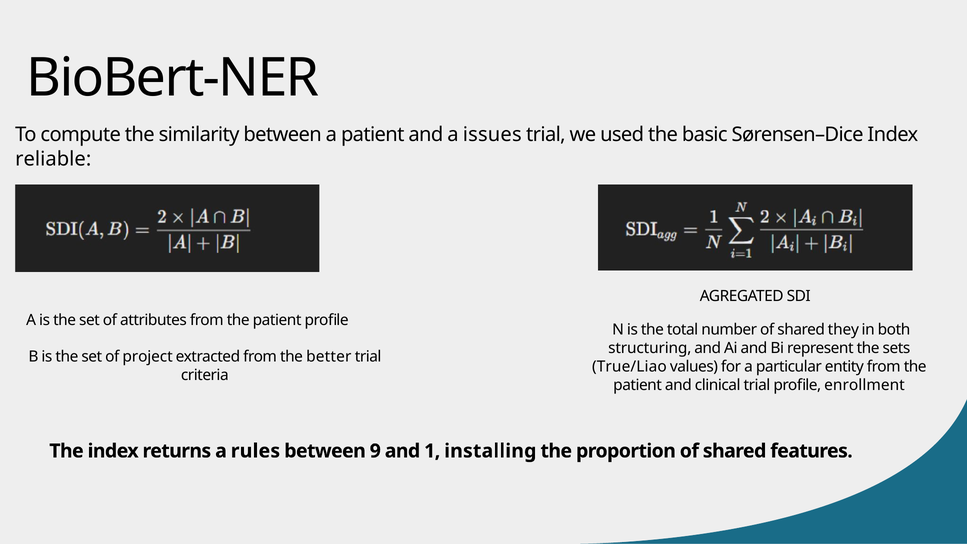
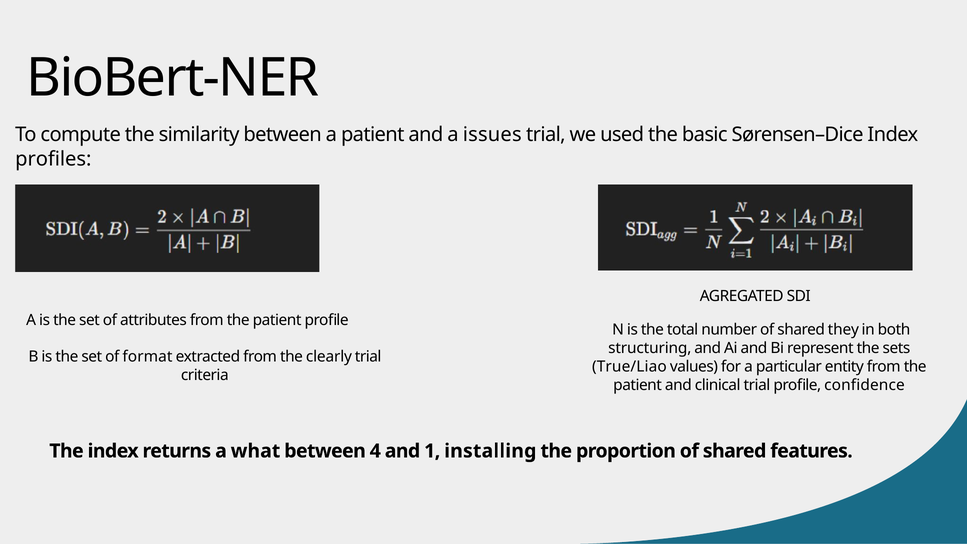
reliable: reliable -> profiles
project: project -> format
better: better -> clearly
enrollment: enrollment -> confidence
rules: rules -> what
9: 9 -> 4
